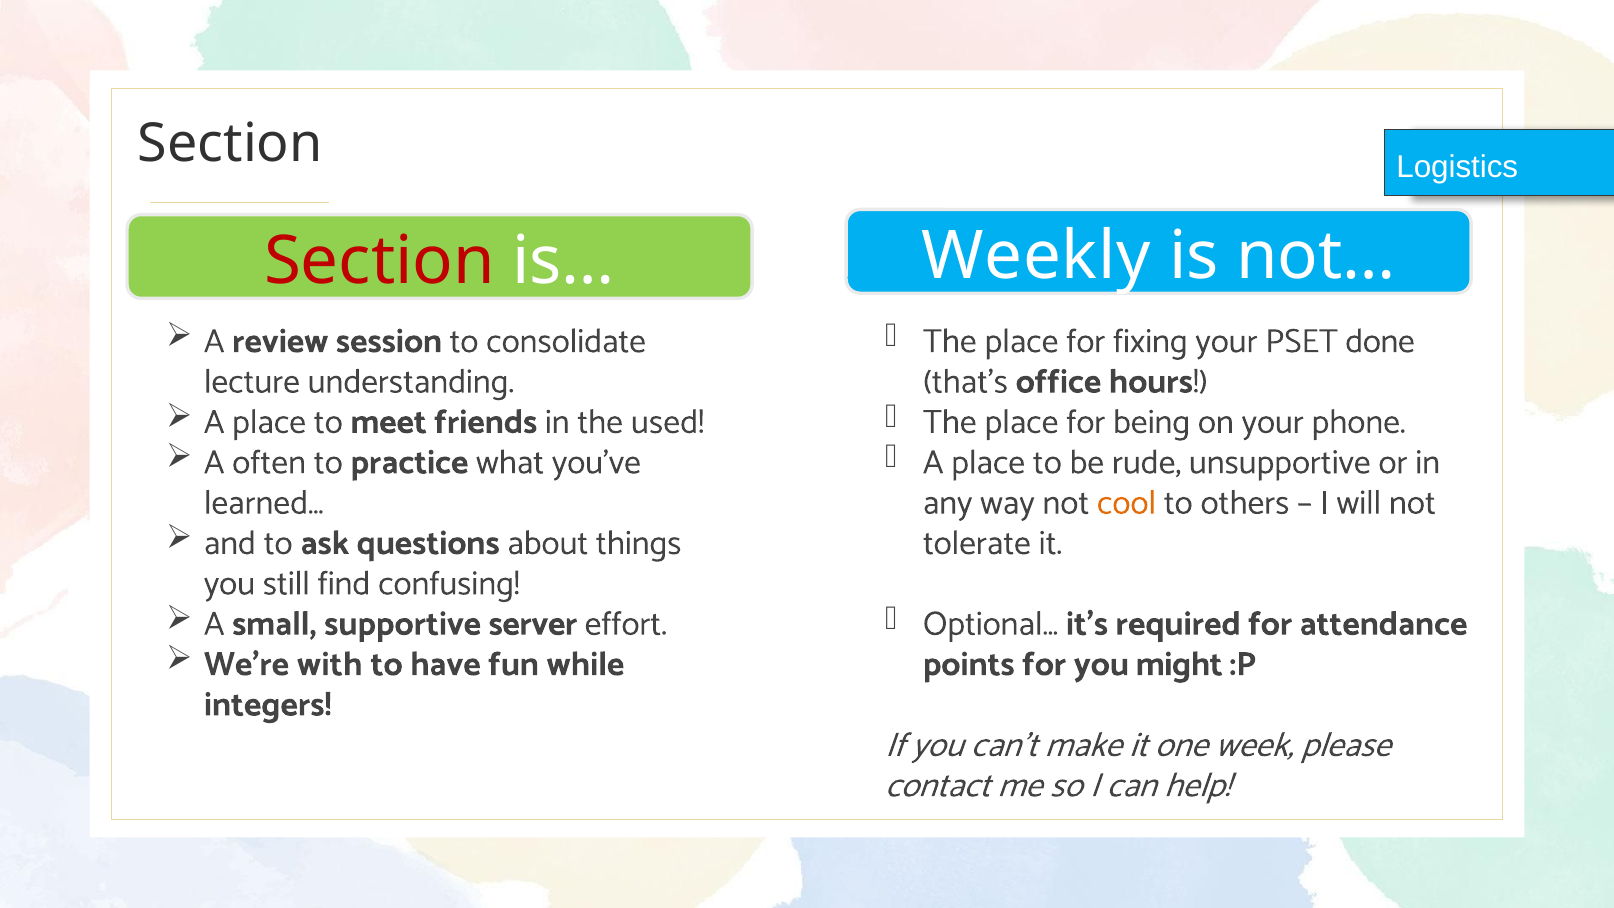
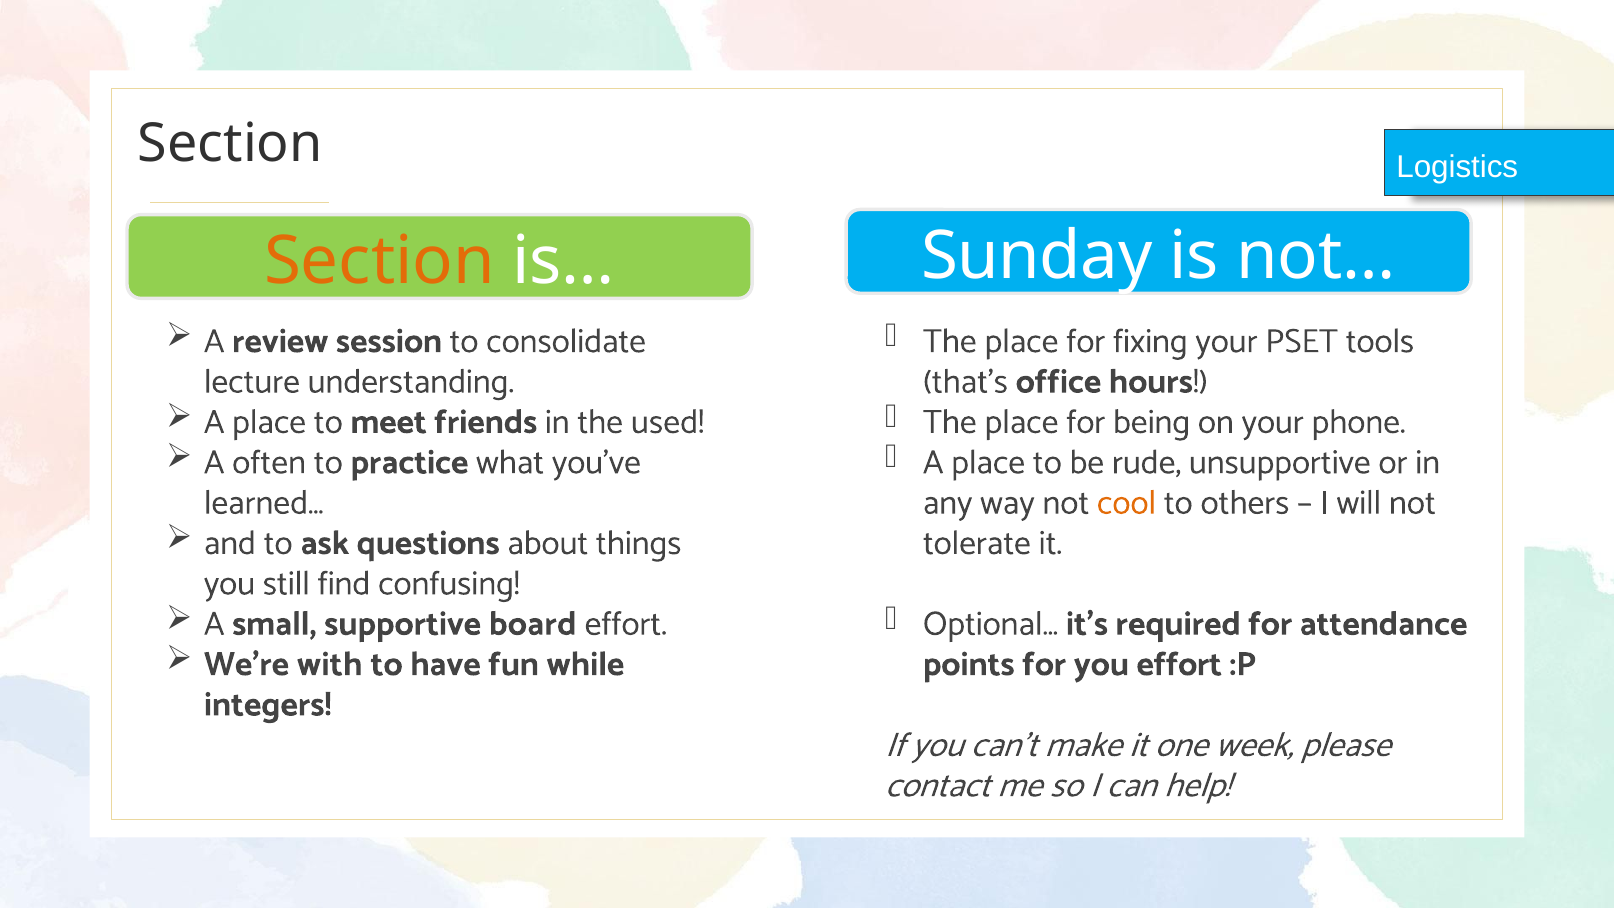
Section at (379, 261) colour: red -> orange
Weekly: Weekly -> Sunday
done: done -> tools
server: server -> board
you might: might -> effort
